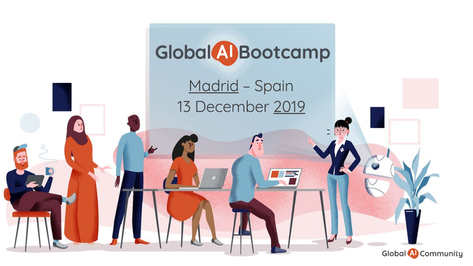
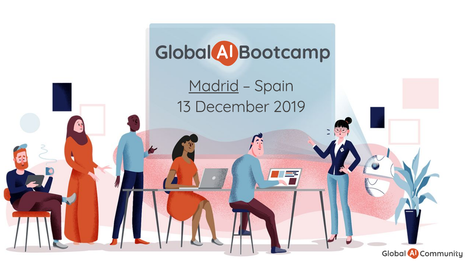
2019 underline: present -> none
